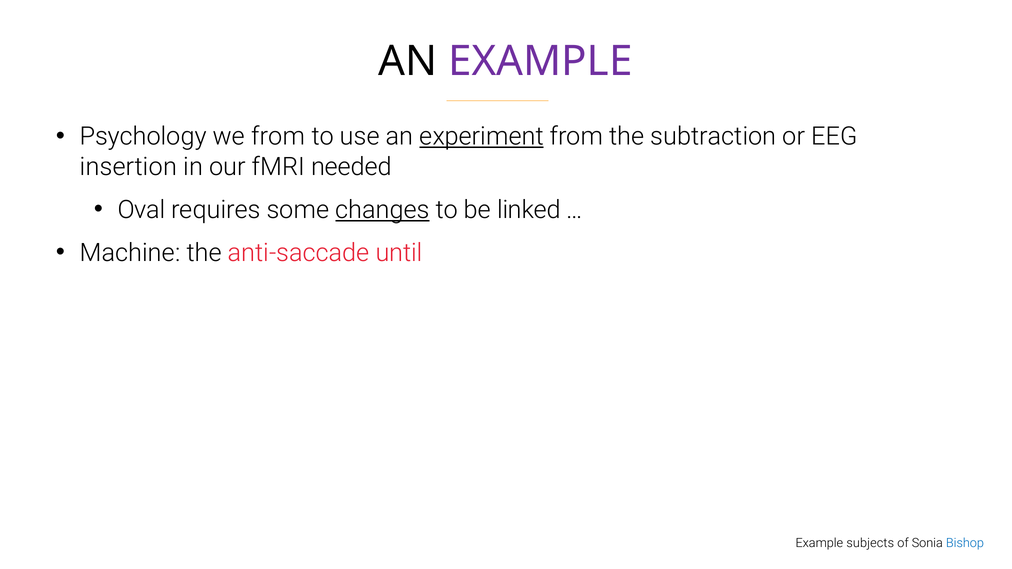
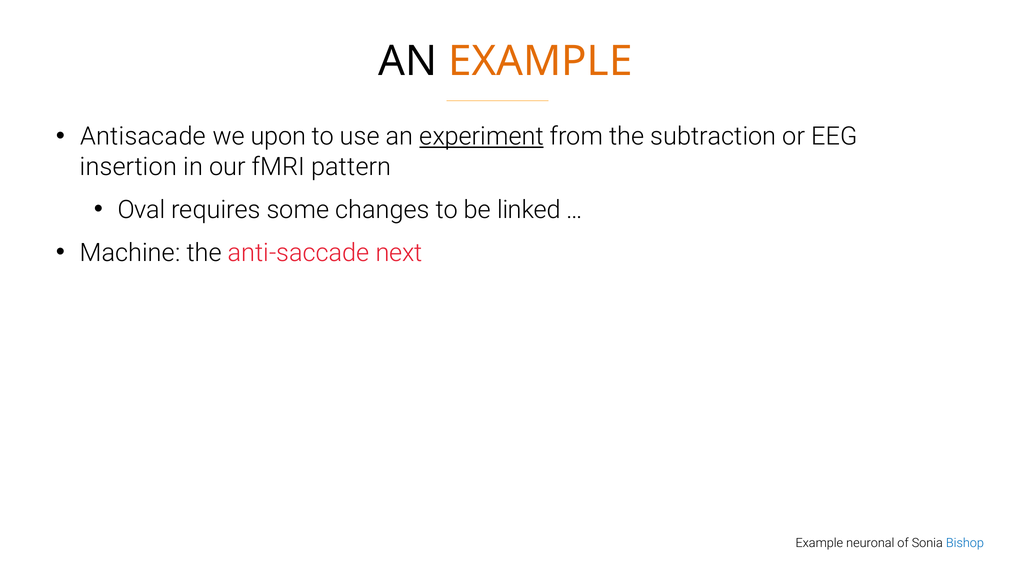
EXAMPLE at (540, 61) colour: purple -> orange
Psychology: Psychology -> Antisacade
we from: from -> upon
needed: needed -> pattern
changes underline: present -> none
until: until -> next
subjects: subjects -> neuronal
